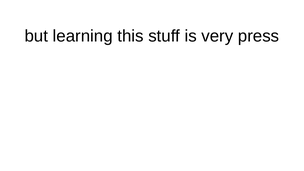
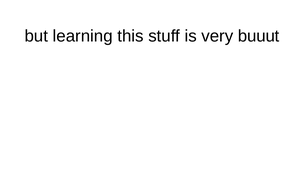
press: press -> buuut
